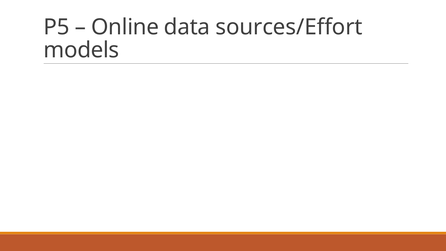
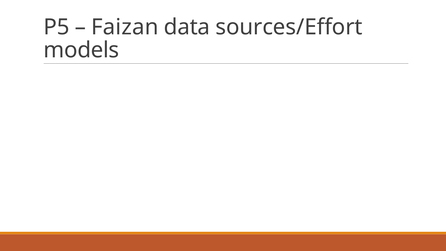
Online: Online -> Faizan
